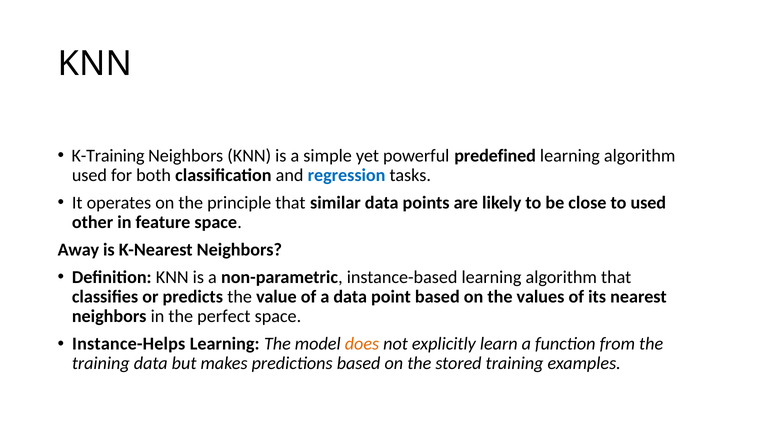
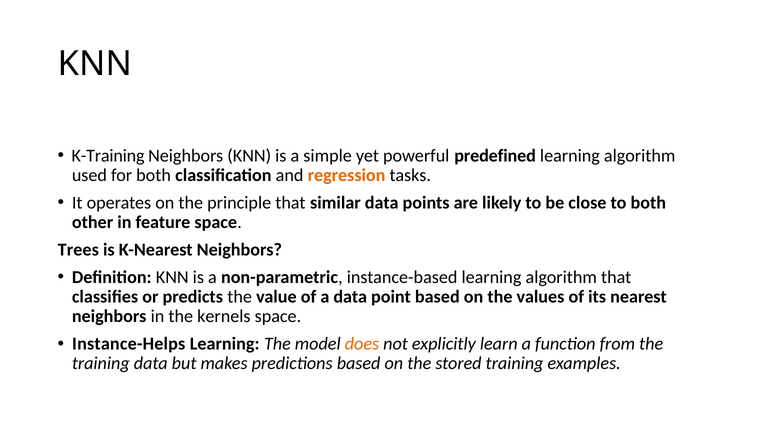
regression colour: blue -> orange
to used: used -> both
Away: Away -> Trees
perfect: perfect -> kernels
